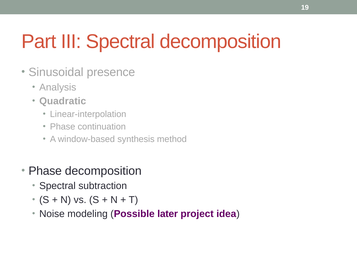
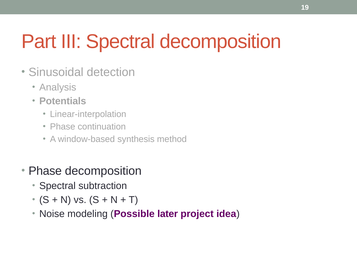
presence: presence -> detection
Quadratic: Quadratic -> Potentials
